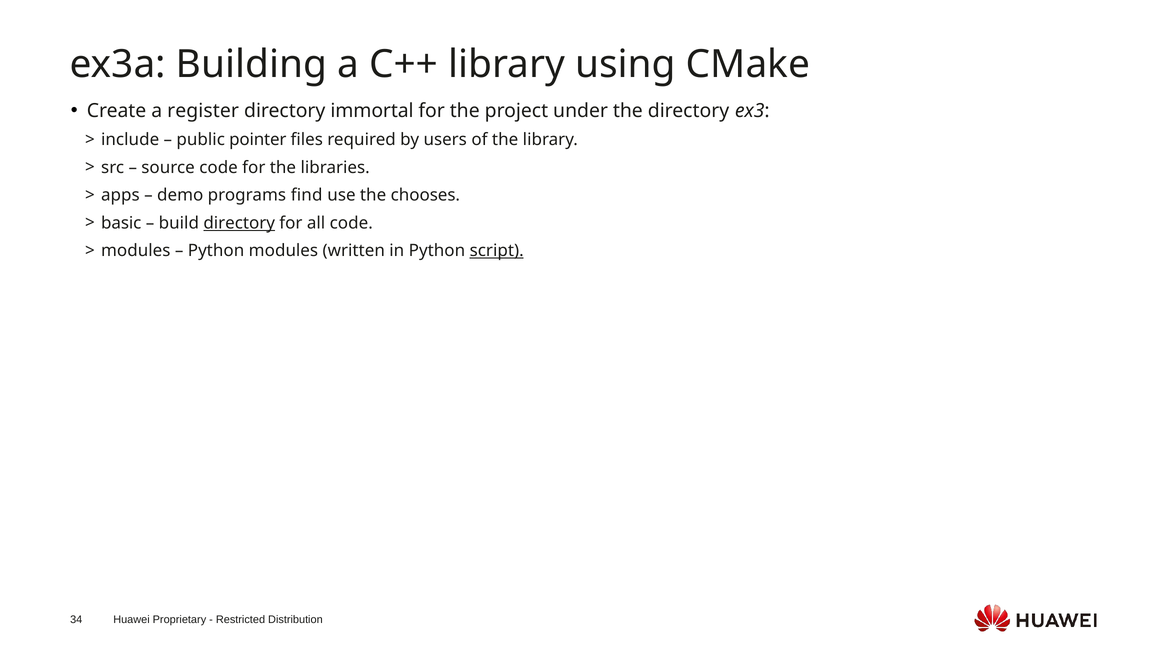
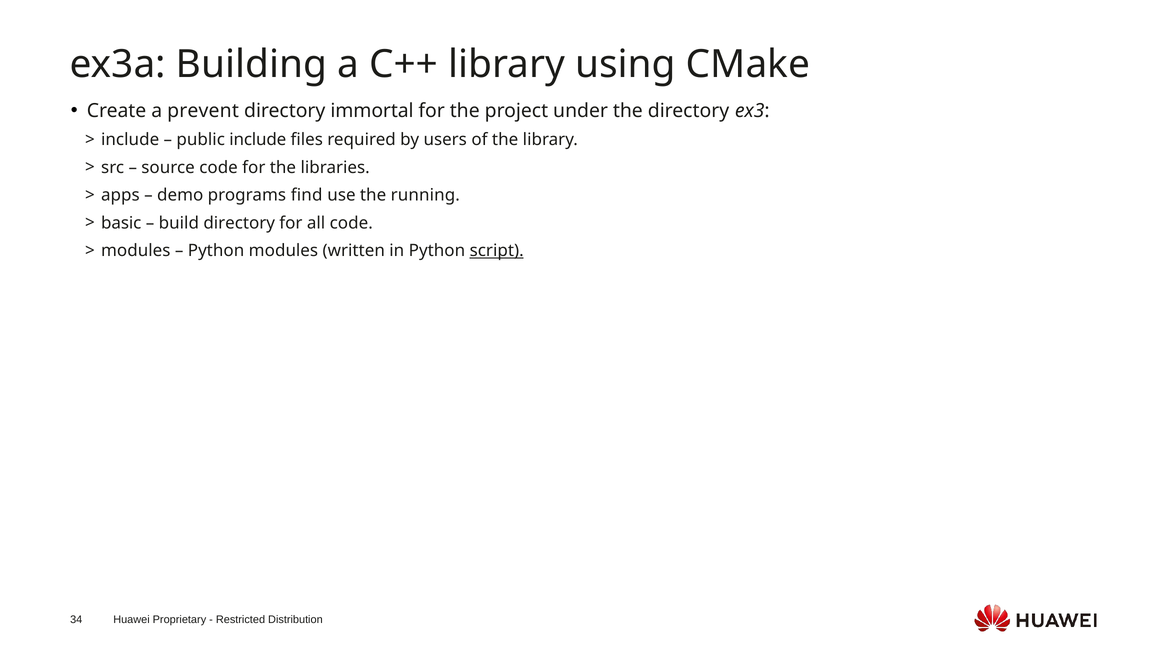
register: register -> prevent
public pointer: pointer -> include
chooses: chooses -> running
directory at (239, 223) underline: present -> none
